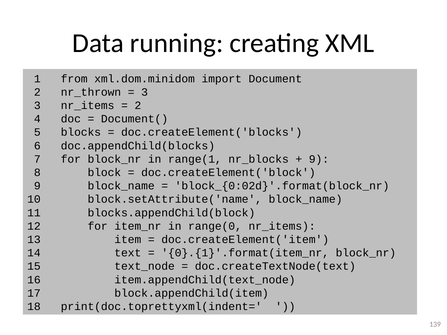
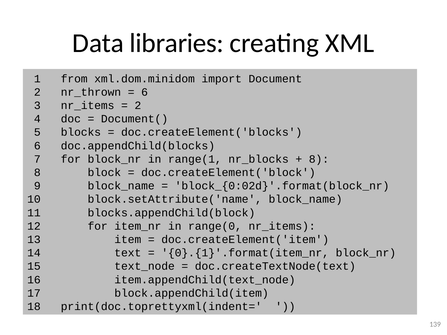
running: running -> libraries
3 at (145, 92): 3 -> 6
9 at (319, 159): 9 -> 8
